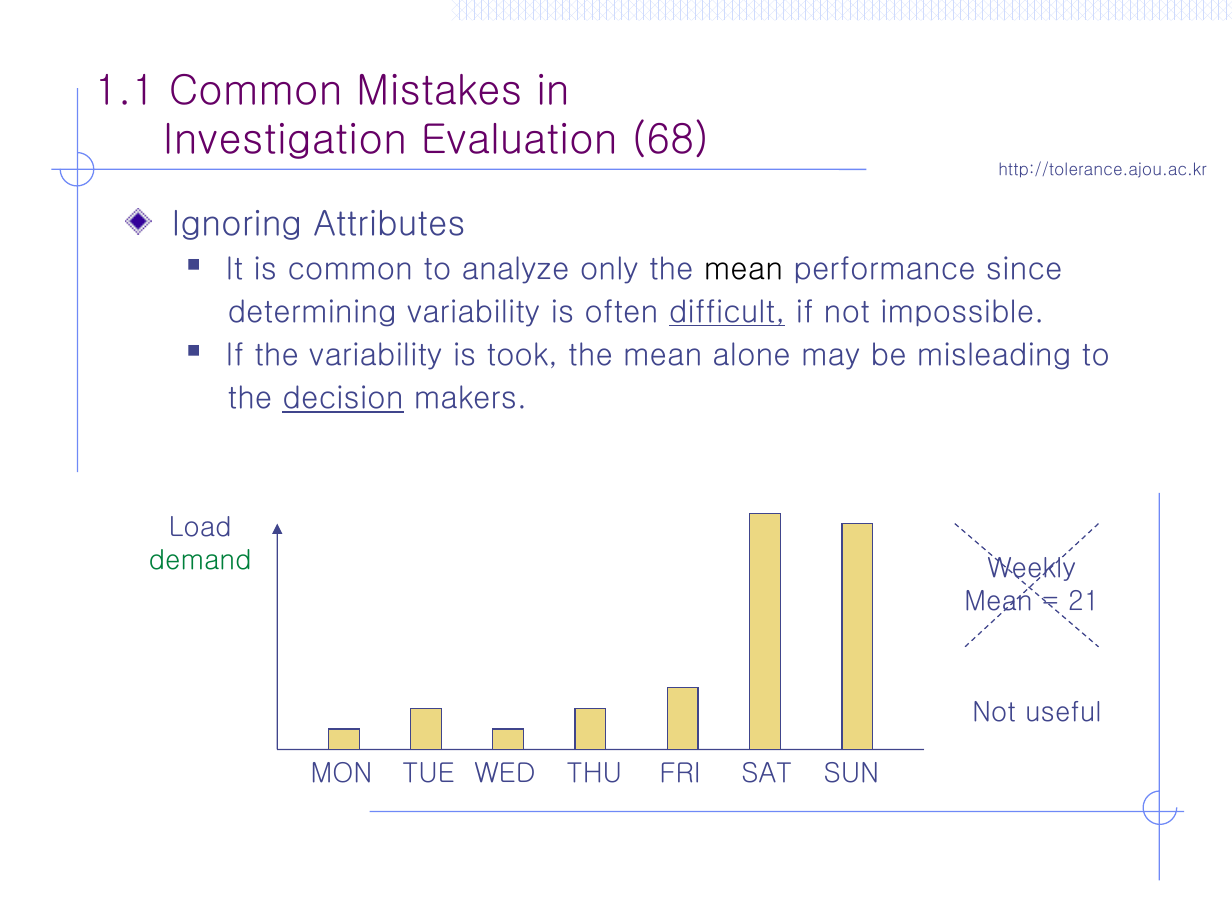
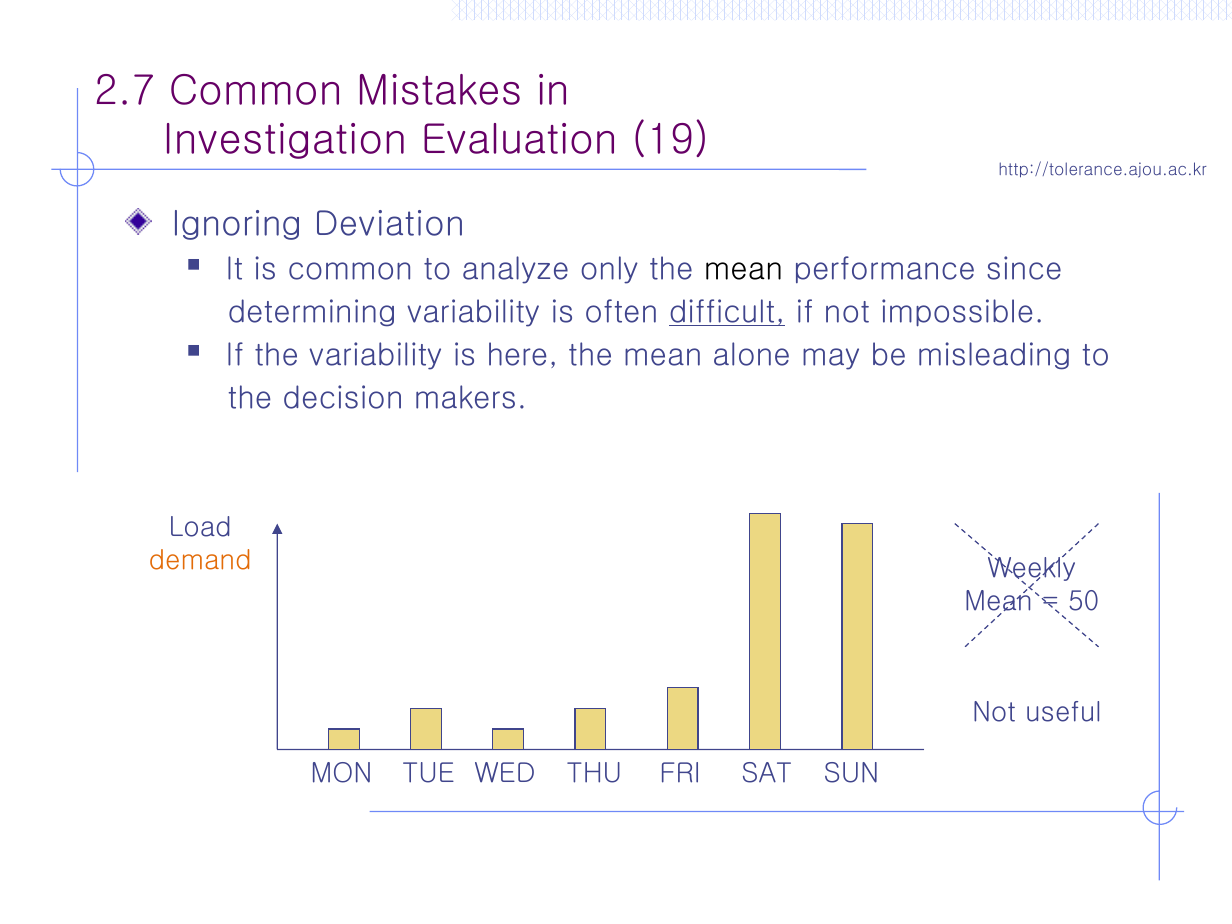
1.1: 1.1 -> 2.7
68: 68 -> 19
Attributes: Attributes -> Deviation
took: took -> here
decision underline: present -> none
demand colour: green -> orange
21: 21 -> 50
